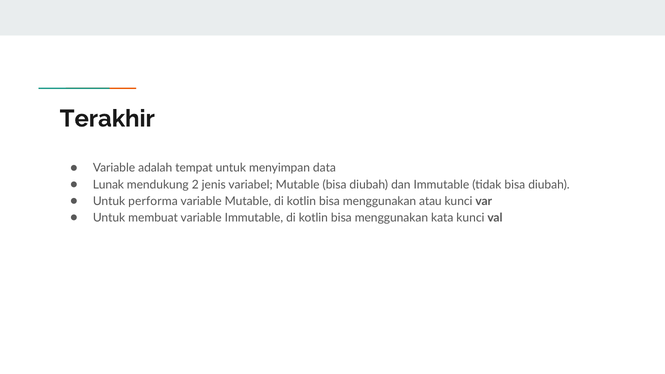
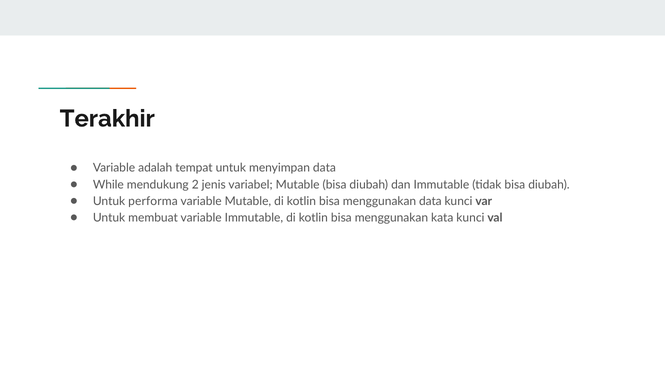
Lunak: Lunak -> While
menggunakan atau: atau -> data
